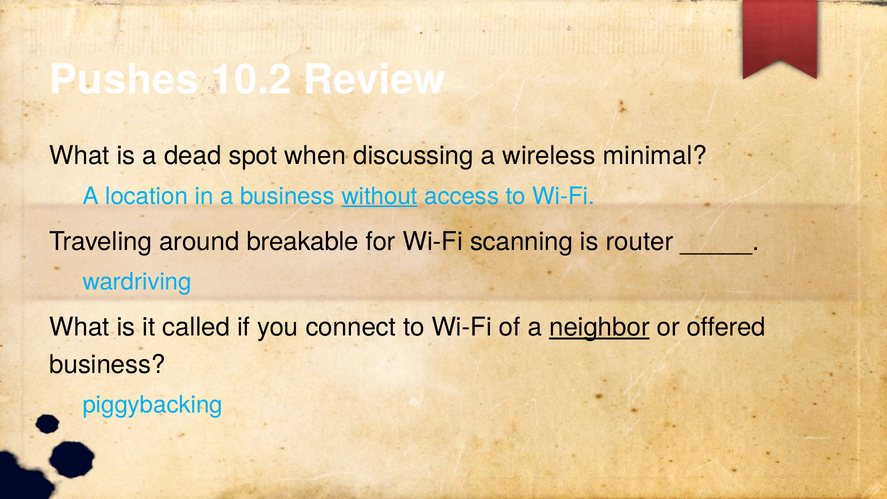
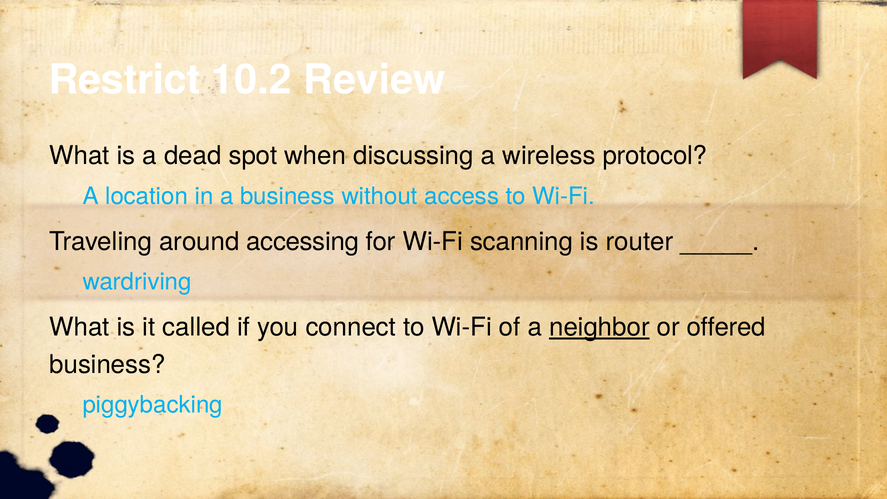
Pushes: Pushes -> Restrict
minimal: minimal -> protocol
without underline: present -> none
breakable: breakable -> accessing
